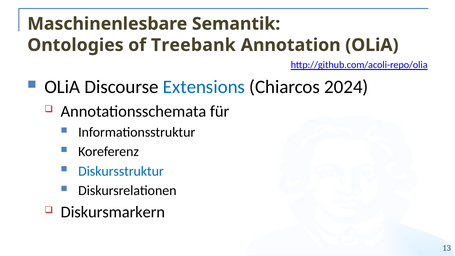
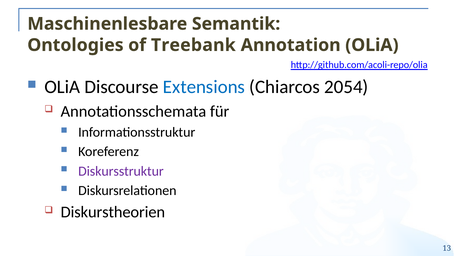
2024: 2024 -> 2054
Diskursstruktur colour: blue -> purple
Diskursmarkern: Diskursmarkern -> Diskurstheorien
